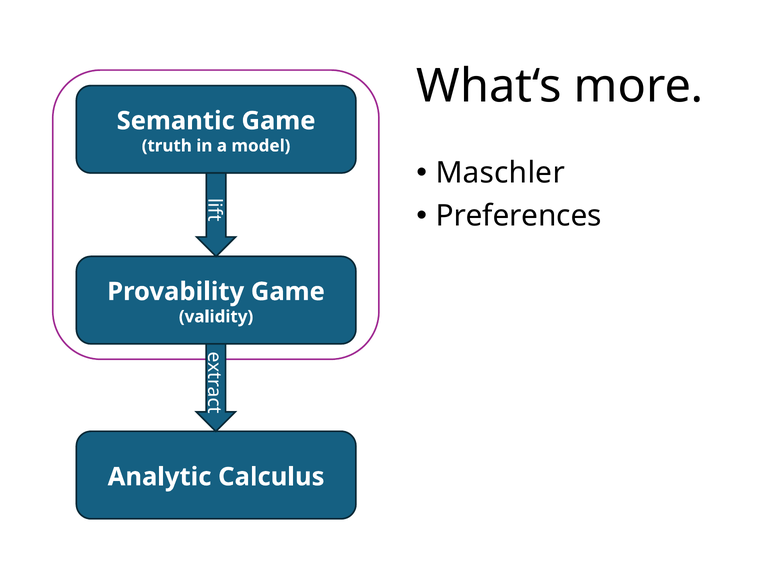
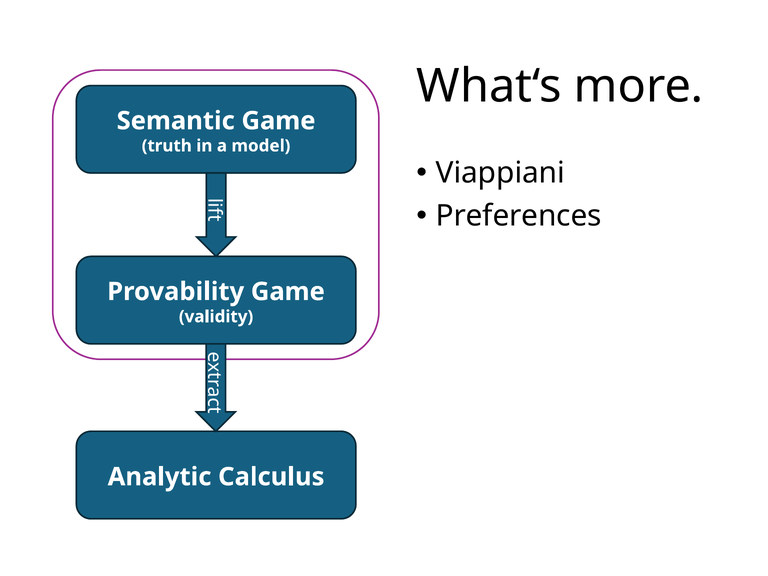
Maschler: Maschler -> Viappiani
